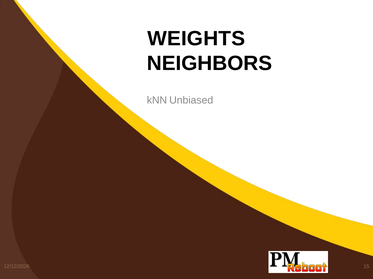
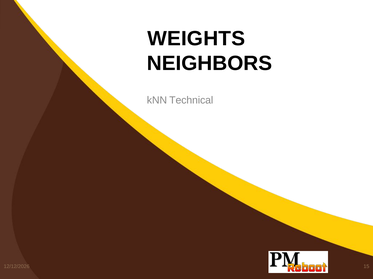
Unbiased: Unbiased -> Technical
